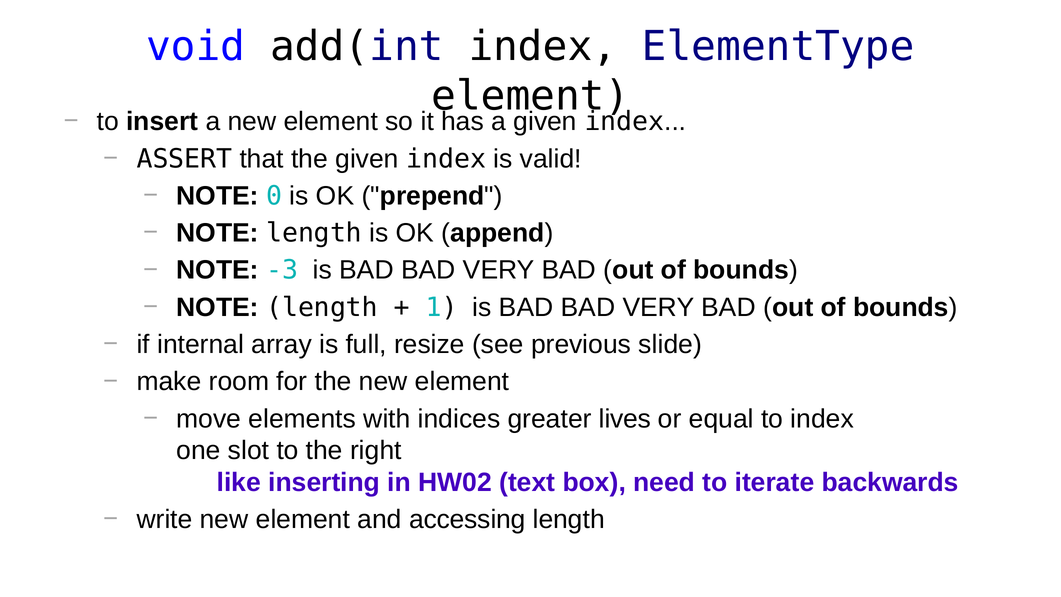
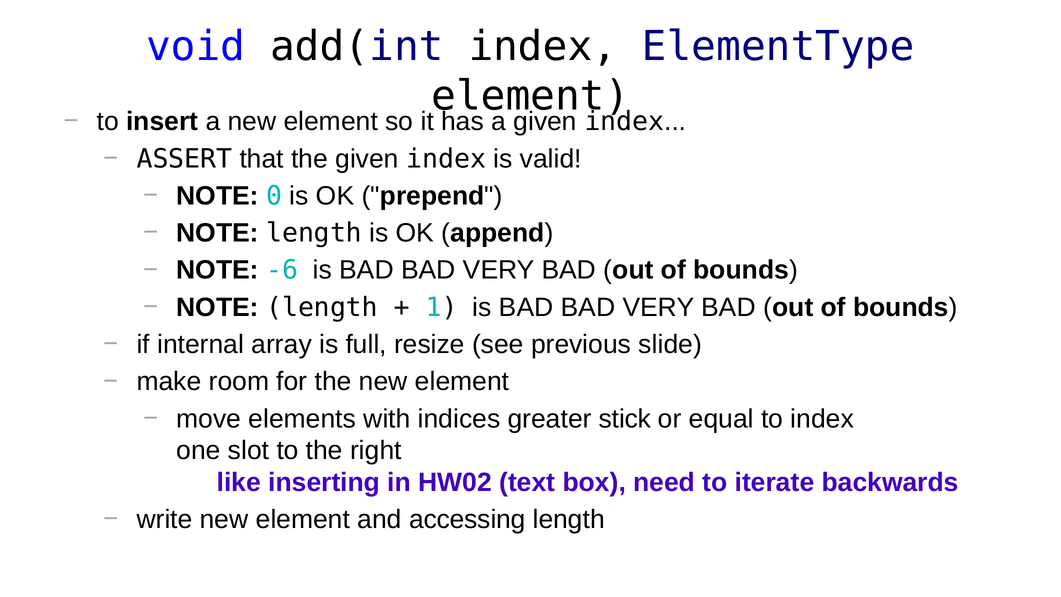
-3: -3 -> -6
lives: lives -> stick
